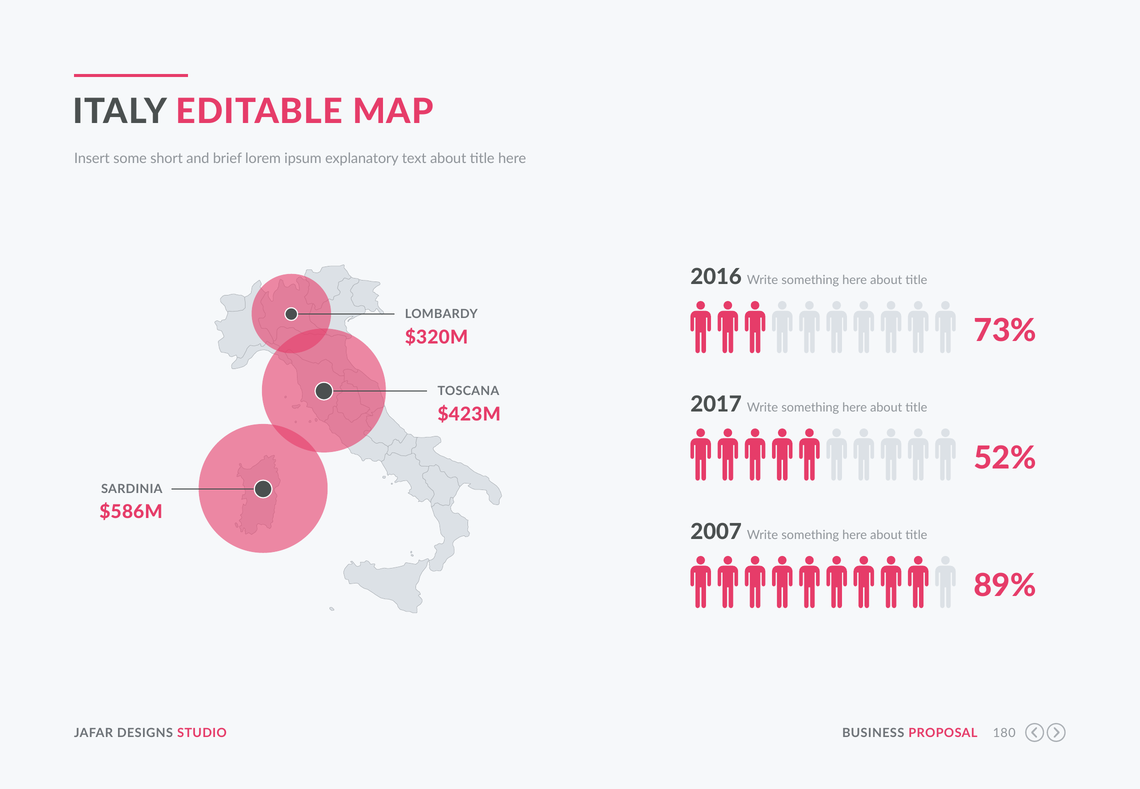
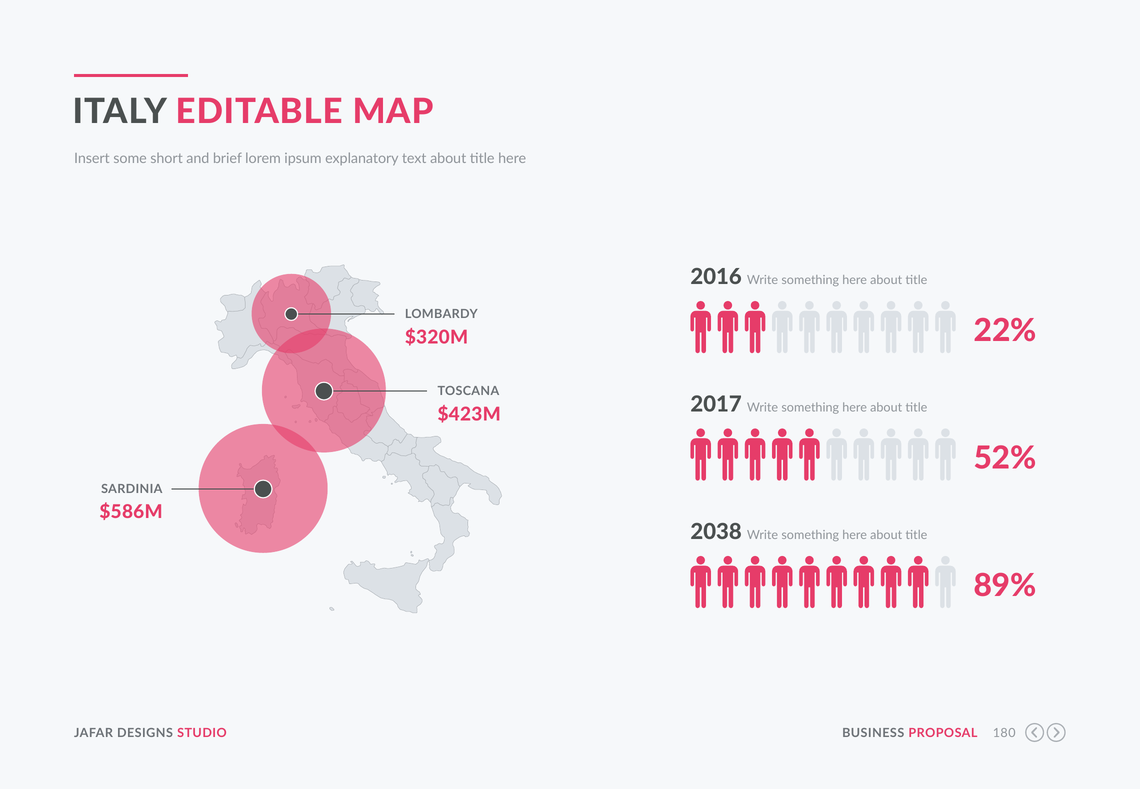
73%: 73% -> 22%
2007: 2007 -> 2038
